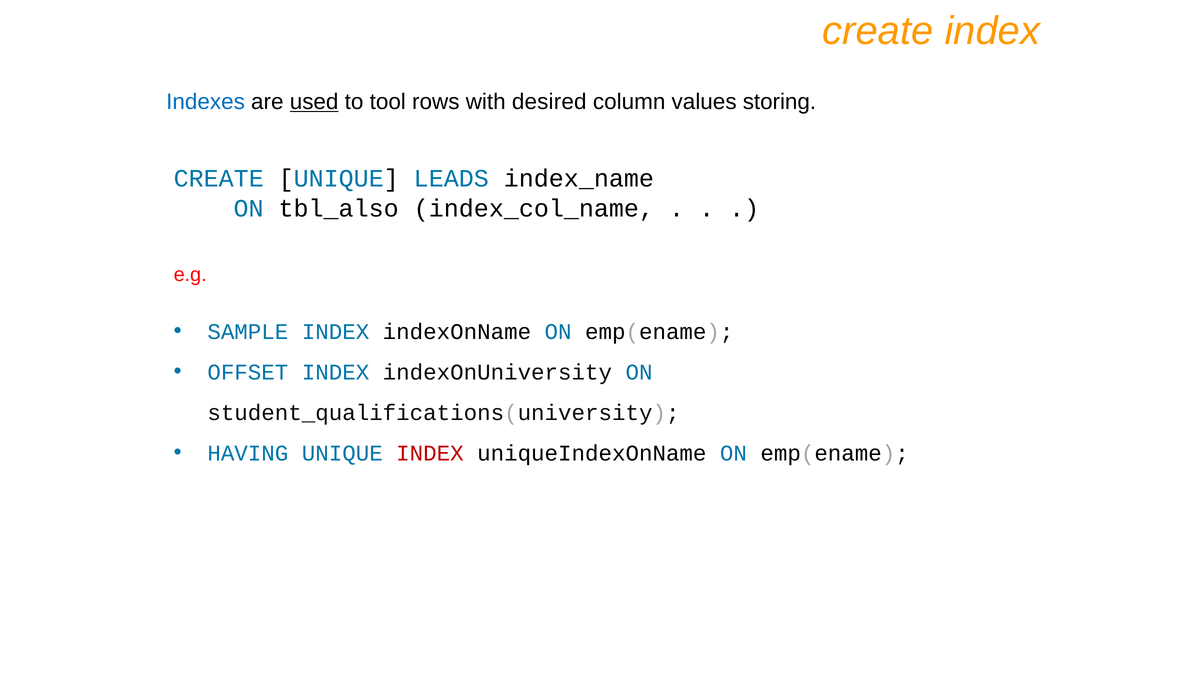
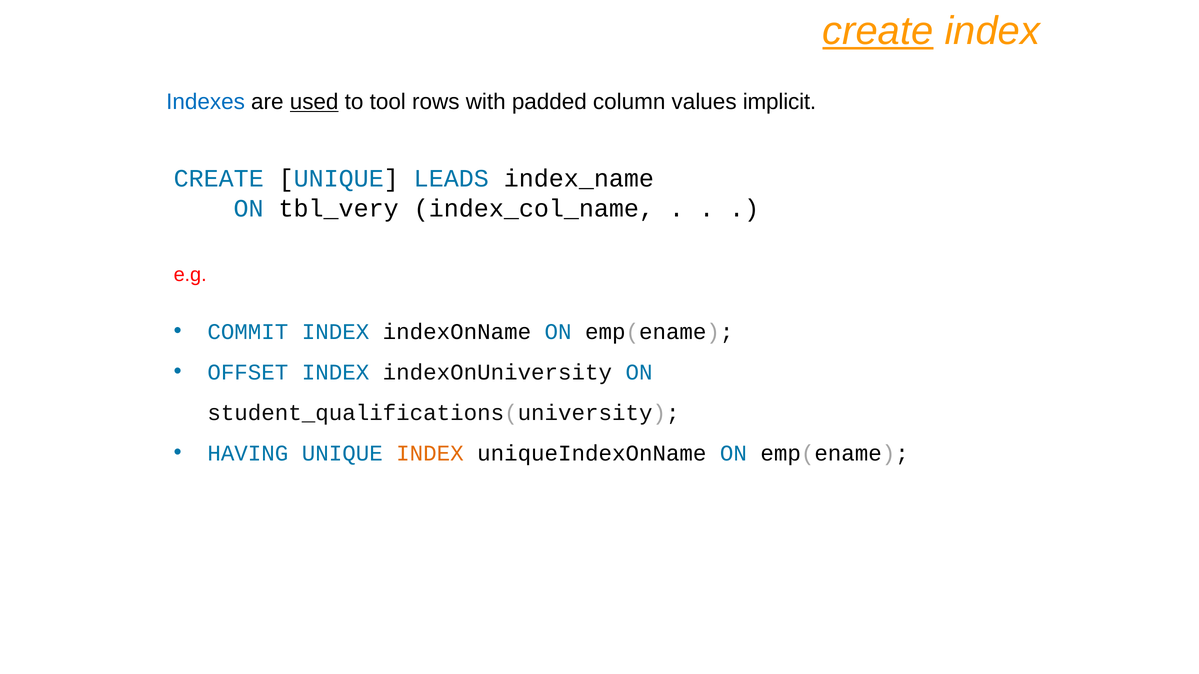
create at (878, 31) underline: none -> present
desired: desired -> padded
storing: storing -> implicit
tbl_also: tbl_also -> tbl_very
SAMPLE: SAMPLE -> COMMIT
INDEX at (430, 453) colour: red -> orange
